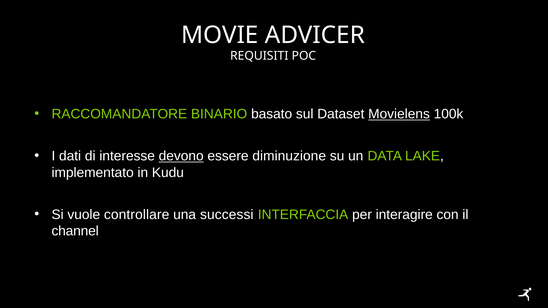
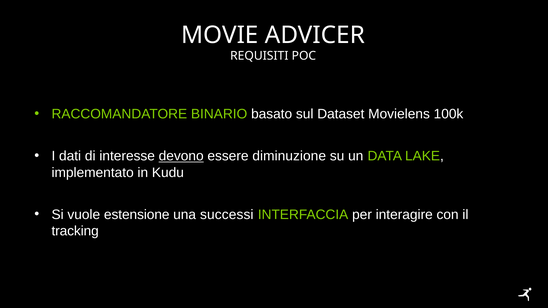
Movielens underline: present -> none
controllare: controllare -> estensione
channel: channel -> tracking
